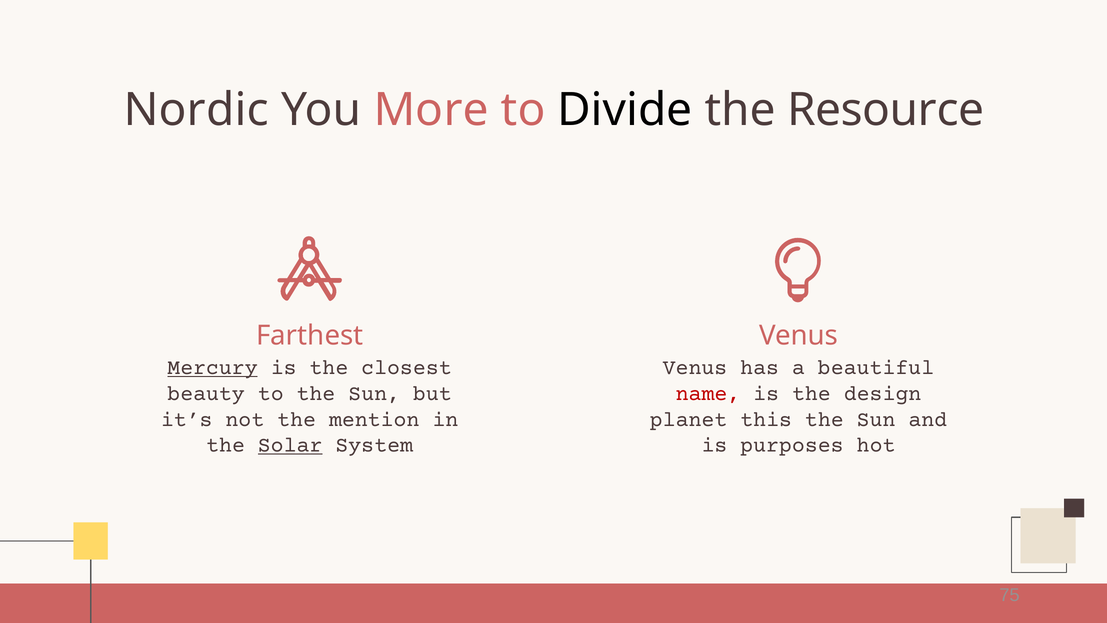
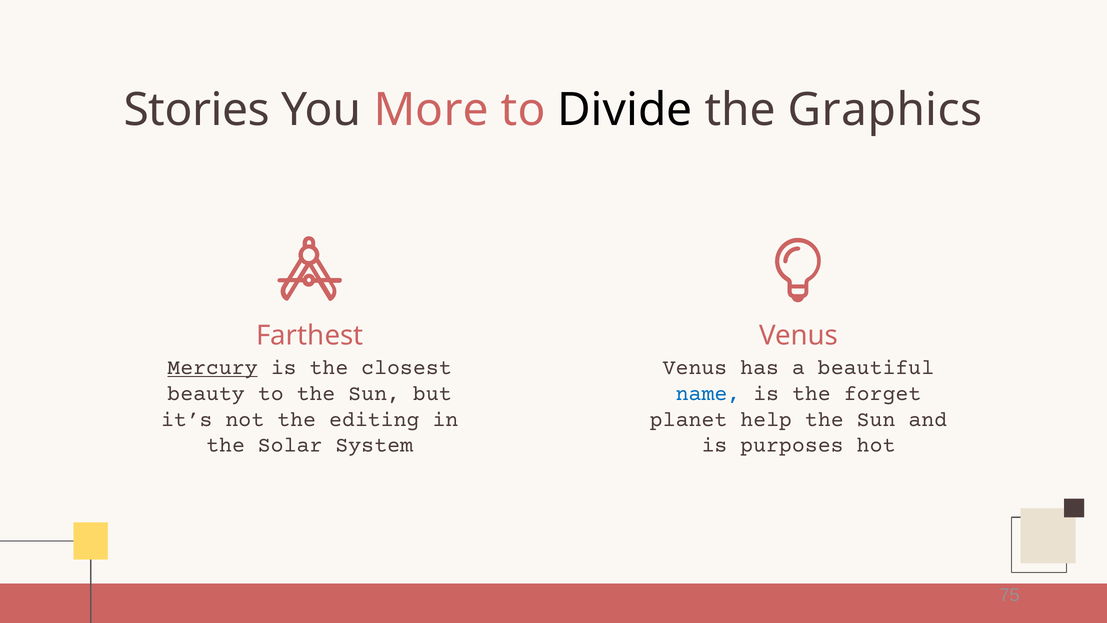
Nordic: Nordic -> Stories
Resource: Resource -> Graphics
name colour: red -> blue
design: design -> forget
mention: mention -> editing
this: this -> help
Solar underline: present -> none
